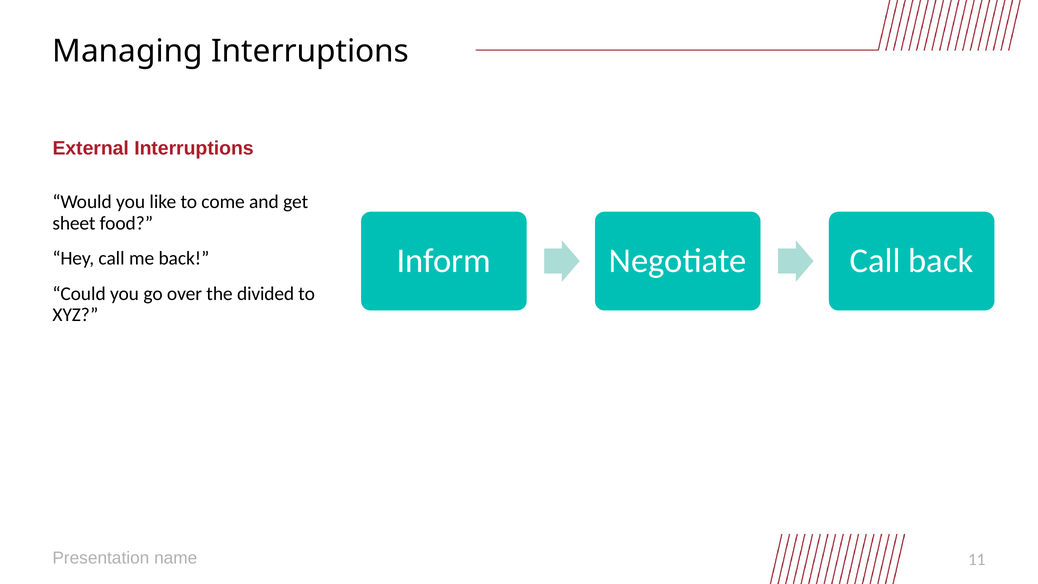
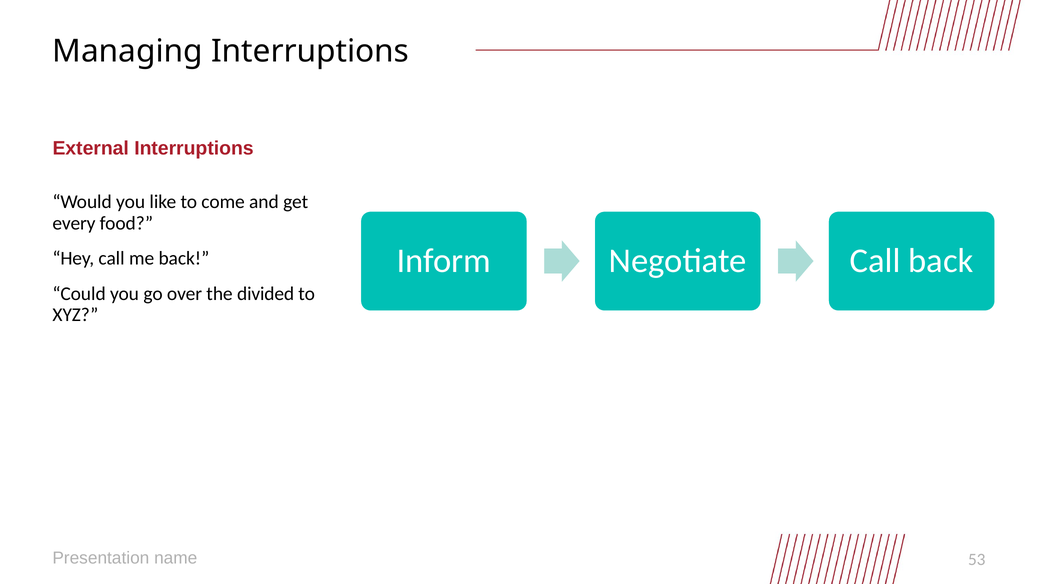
sheet: sheet -> every
11: 11 -> 53
